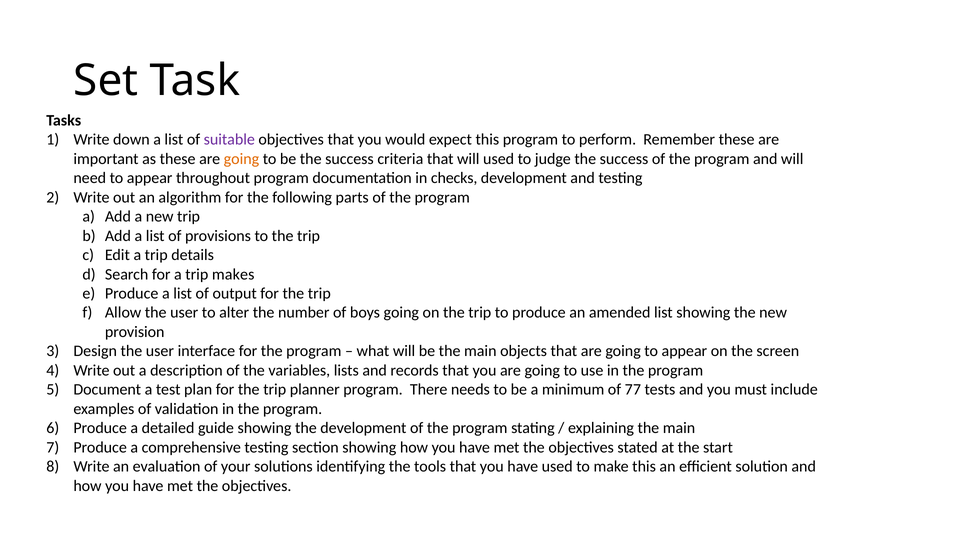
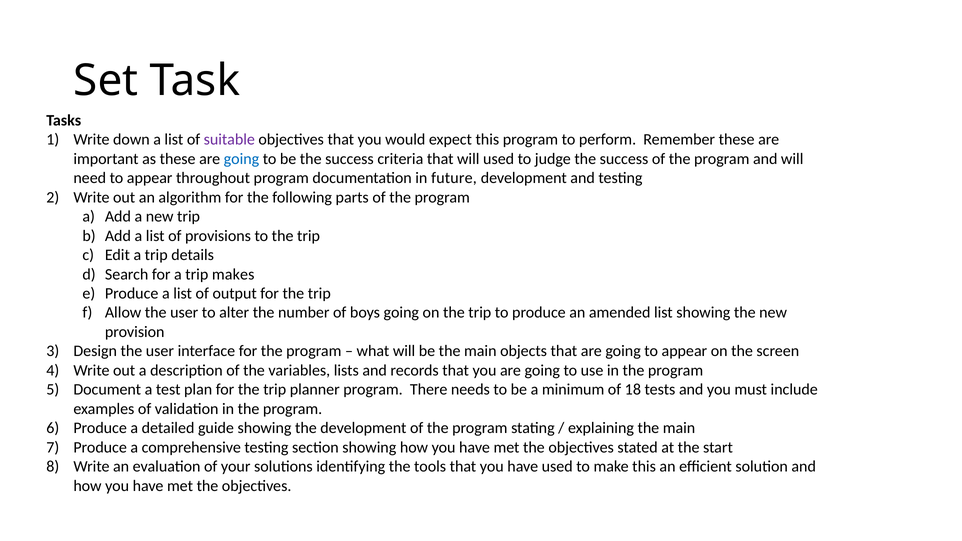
going at (241, 159) colour: orange -> blue
checks: checks -> future
77: 77 -> 18
